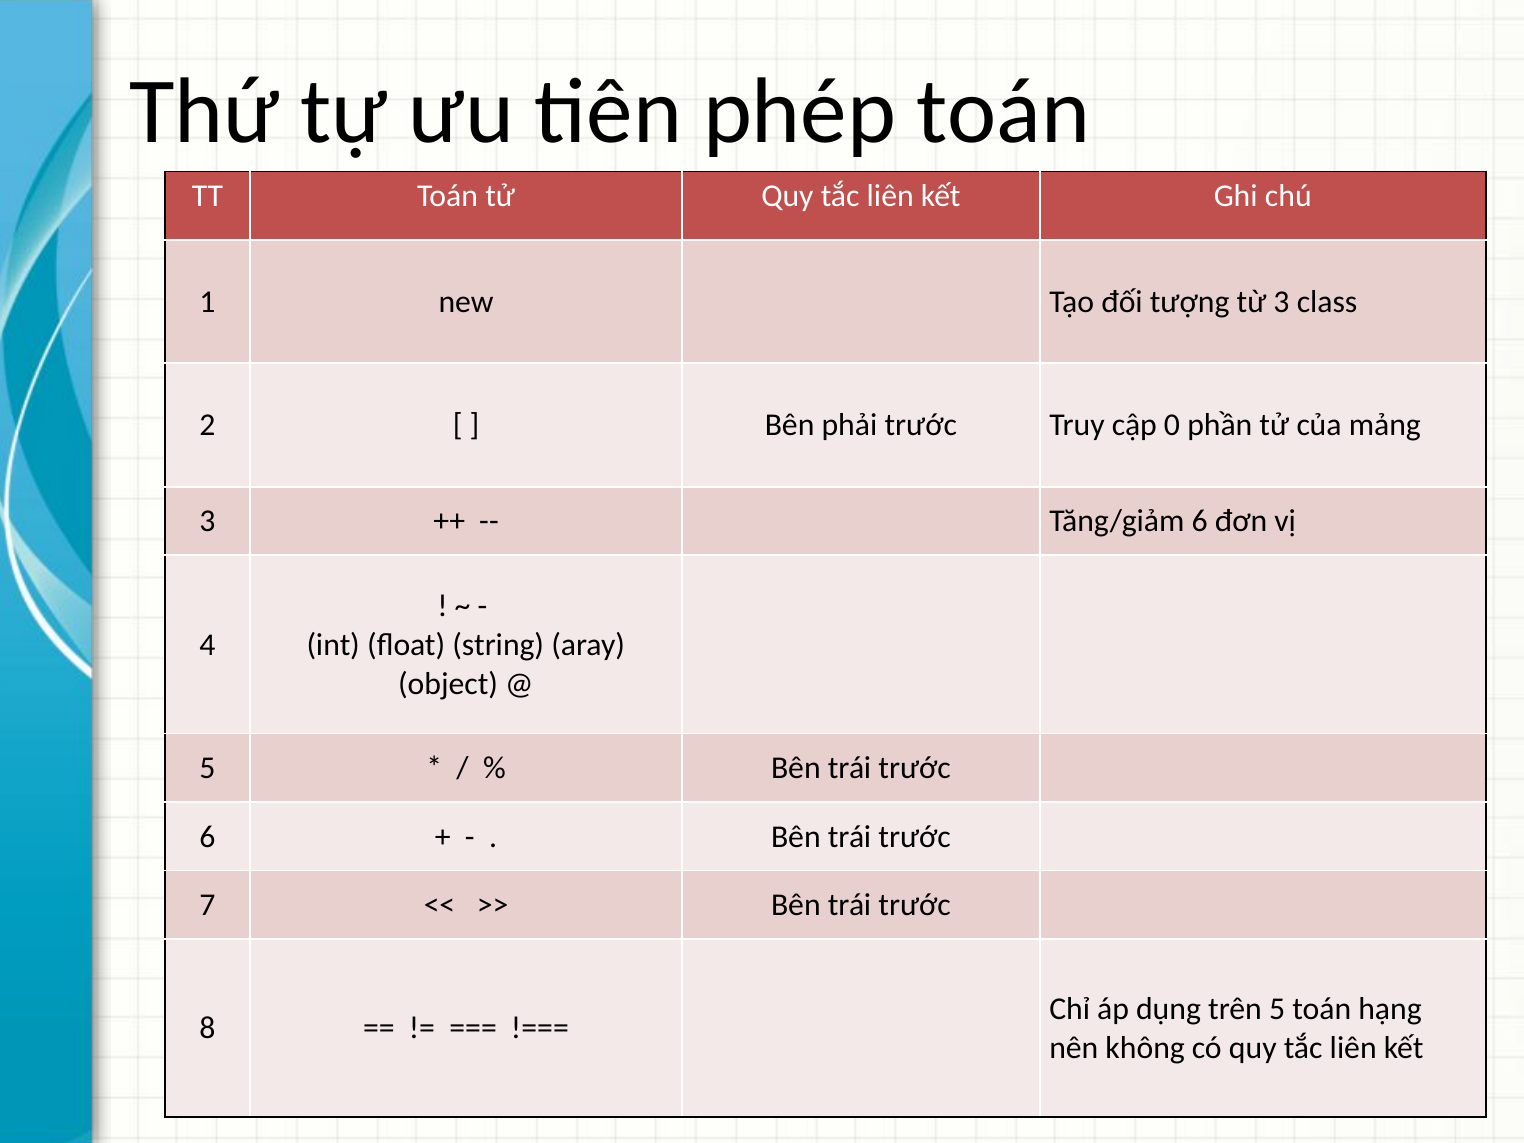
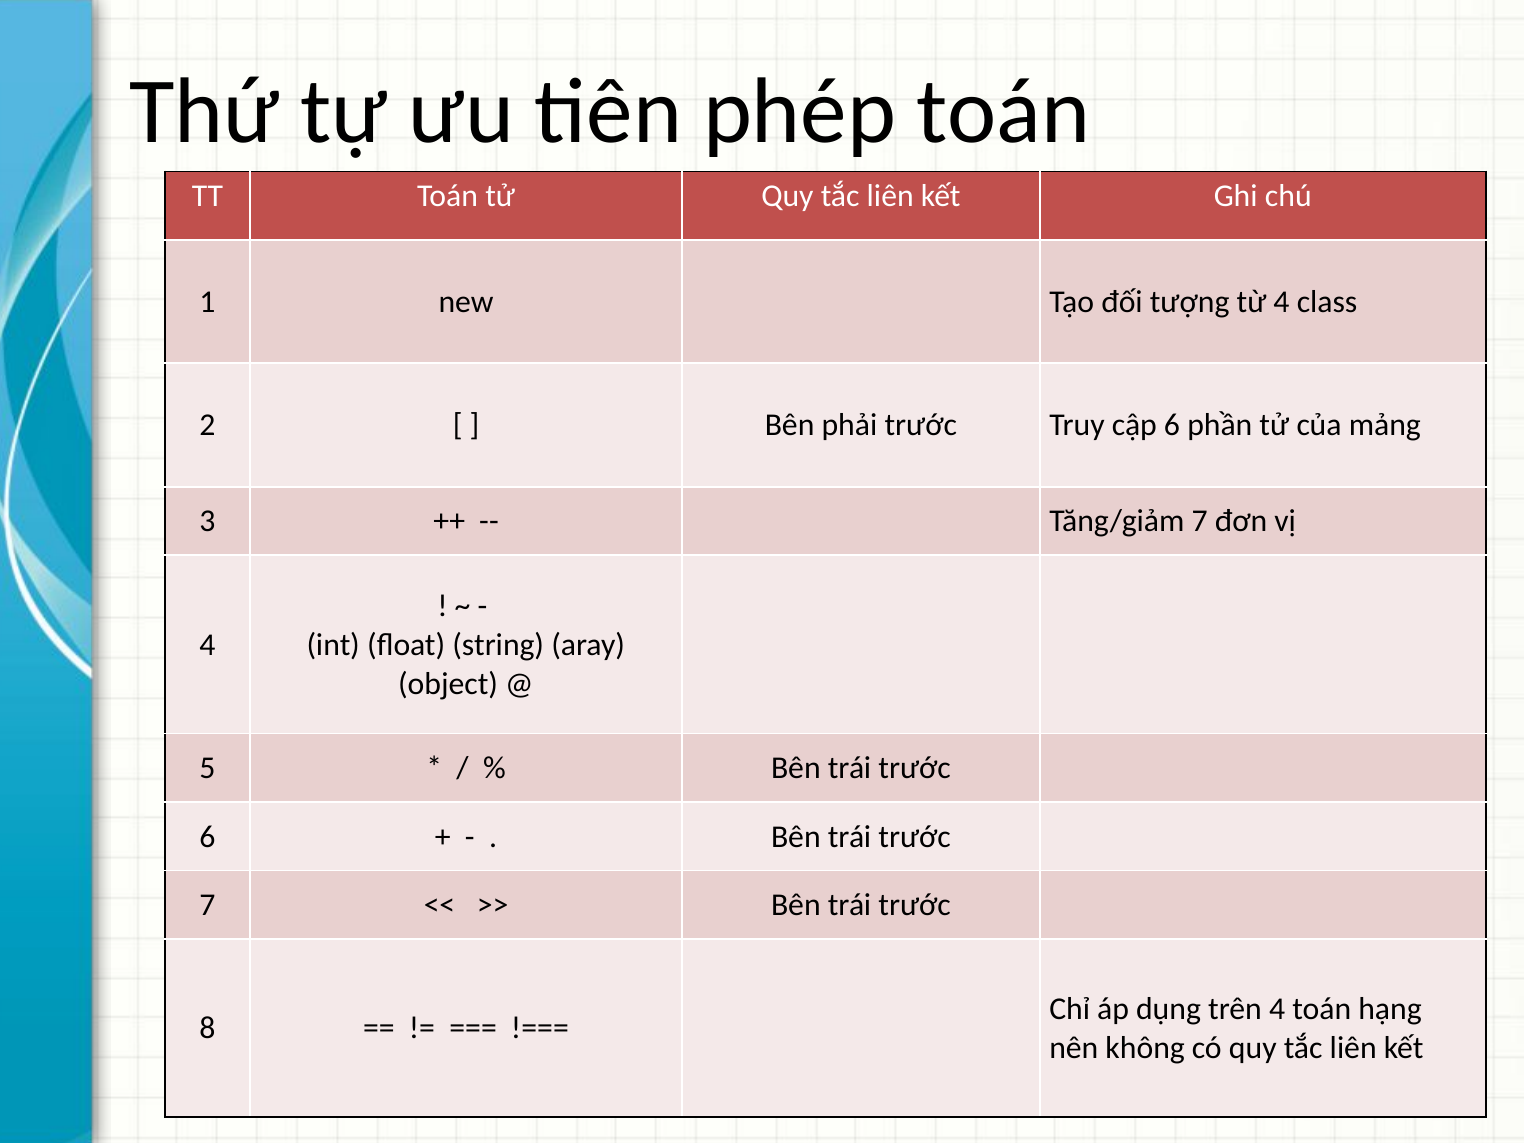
từ 3: 3 -> 4
cập 0: 0 -> 6
Tăng/giảm 6: 6 -> 7
trên 5: 5 -> 4
